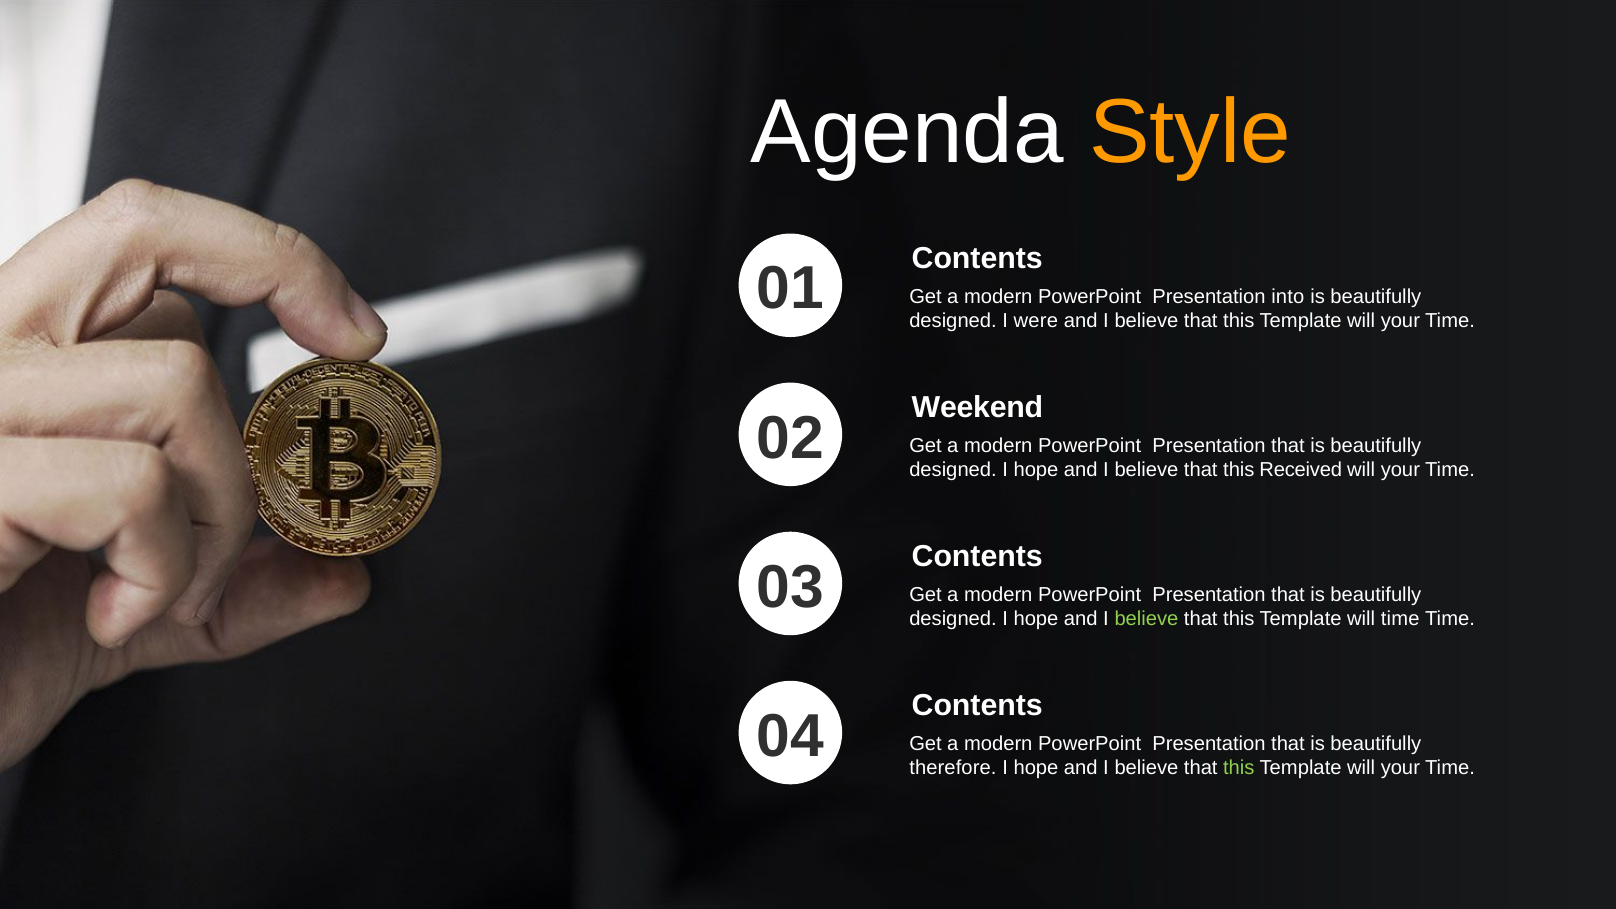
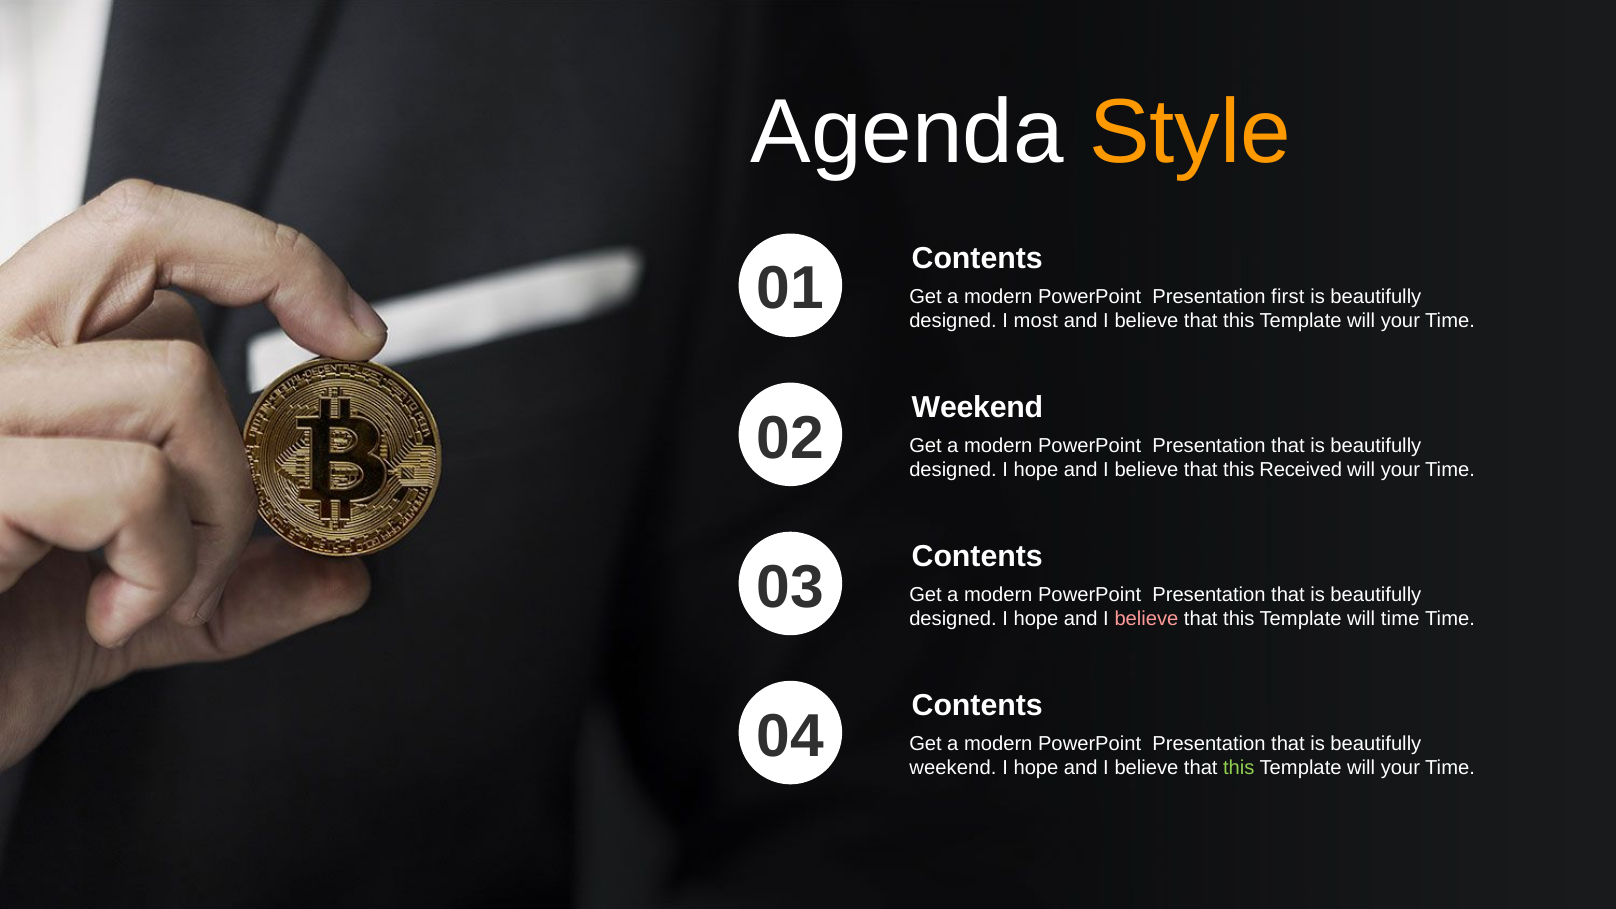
into: into -> first
were: were -> most
believe at (1146, 619) colour: light green -> pink
therefore at (953, 768): therefore -> weekend
